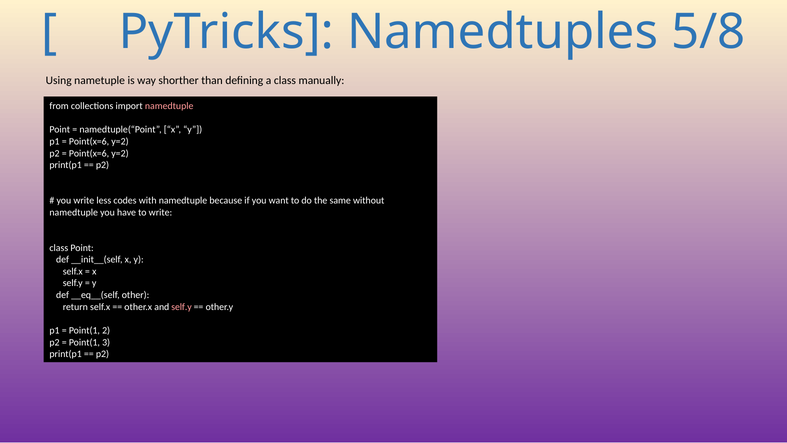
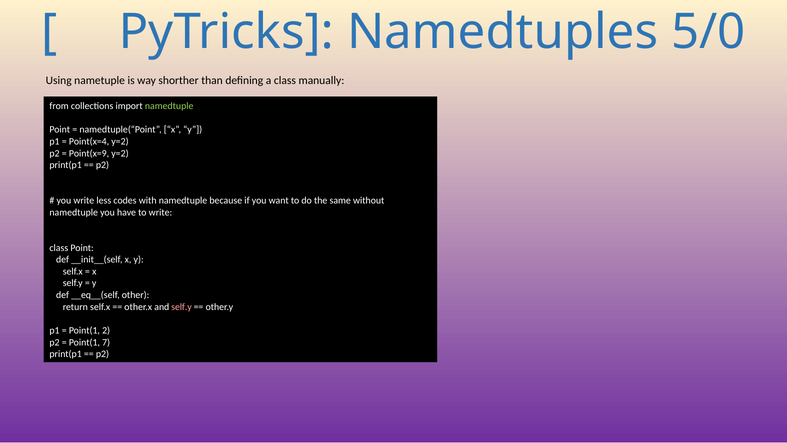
5/8: 5/8 -> 5/0
namedtuple at (169, 106) colour: pink -> light green
Point(x=6 at (89, 141): Point(x=6 -> Point(x=4
Point(x=6 at (89, 153): Point(x=6 -> Point(x=9
3: 3 -> 7
